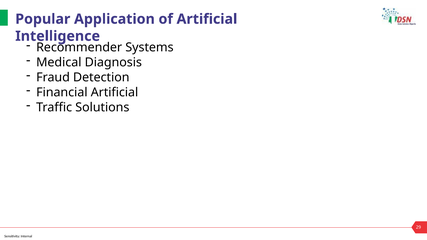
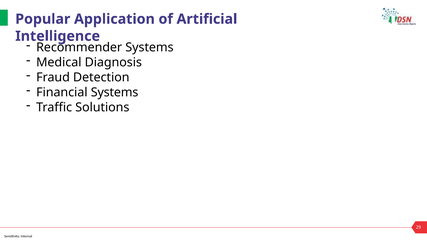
Financial Artificial: Artificial -> Systems
